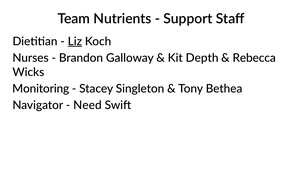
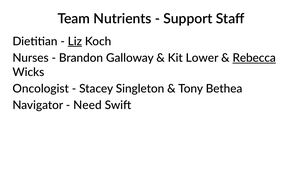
Depth: Depth -> Lower
Rebecca underline: none -> present
Monitoring: Monitoring -> Oncologist
